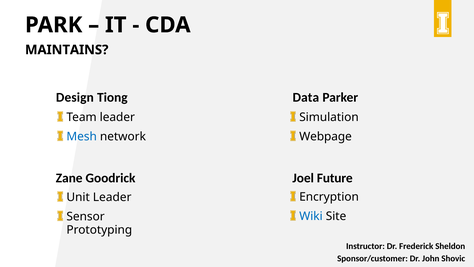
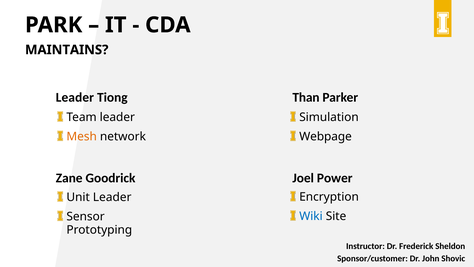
Design at (75, 97): Design -> Leader
Data: Data -> Than
Mesh colour: blue -> orange
Future: Future -> Power
